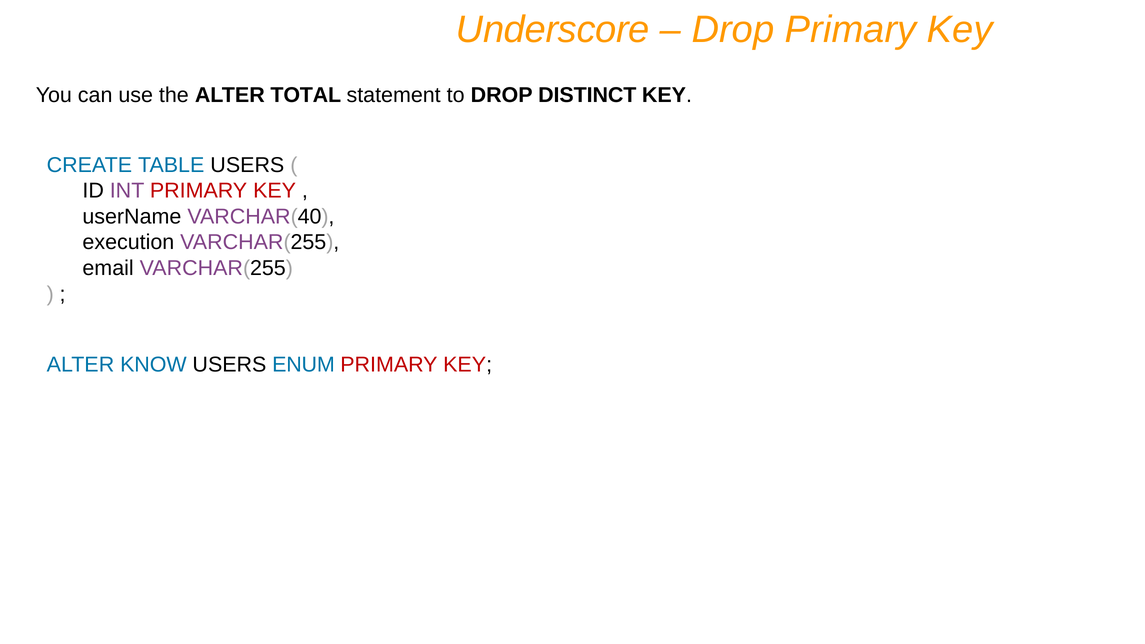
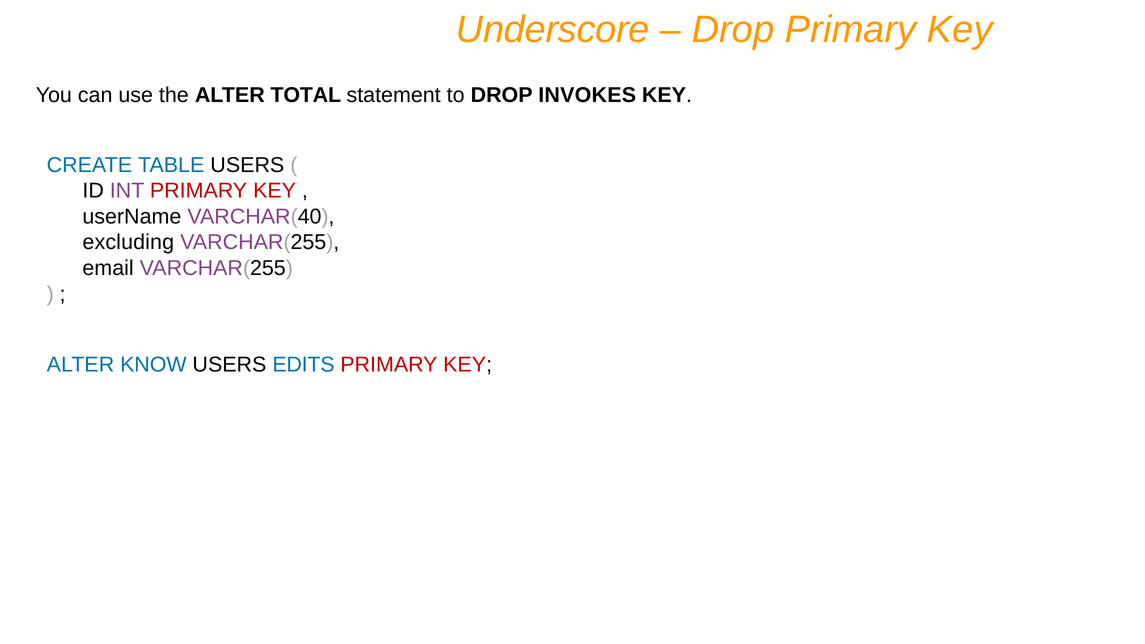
DISTINCT: DISTINCT -> INVOKES
execution: execution -> excluding
ENUM: ENUM -> EDITS
